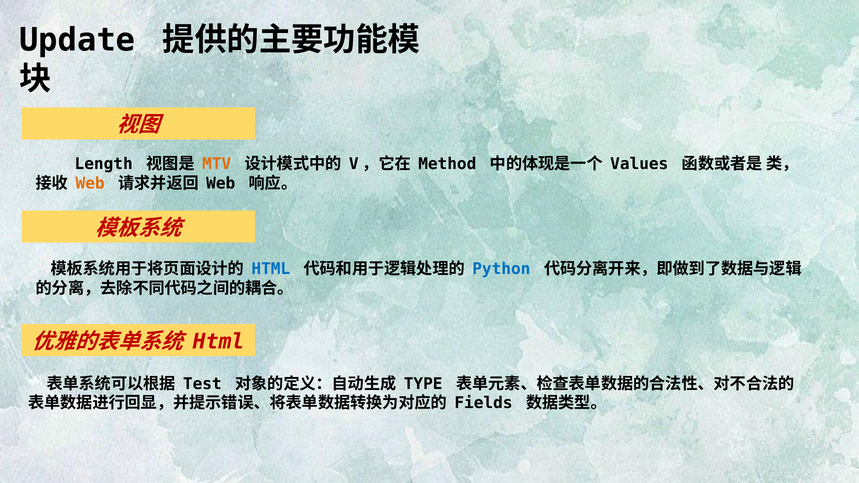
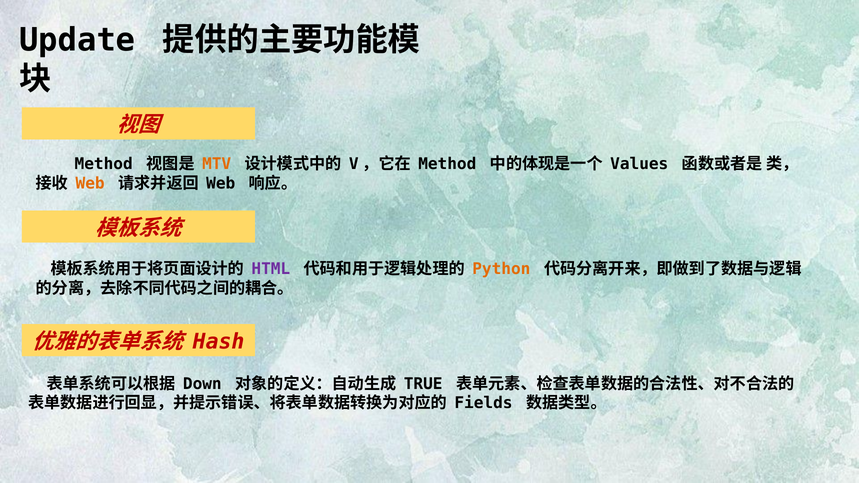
Length at (104, 164): Length -> Method
HTML at (271, 269) colour: blue -> purple
Python colour: blue -> orange
Html at (219, 342): Html -> Hash
Test: Test -> Down
TYPE: TYPE -> TRUE
